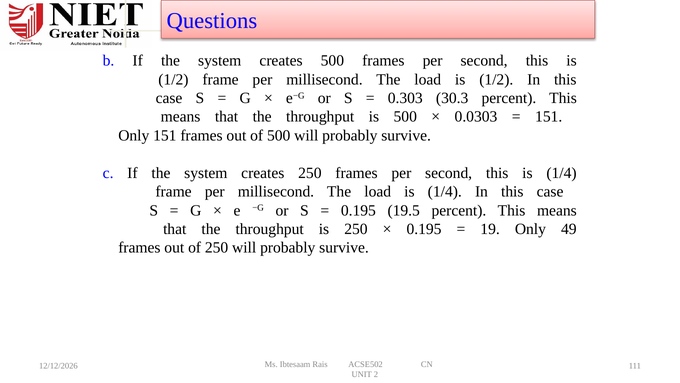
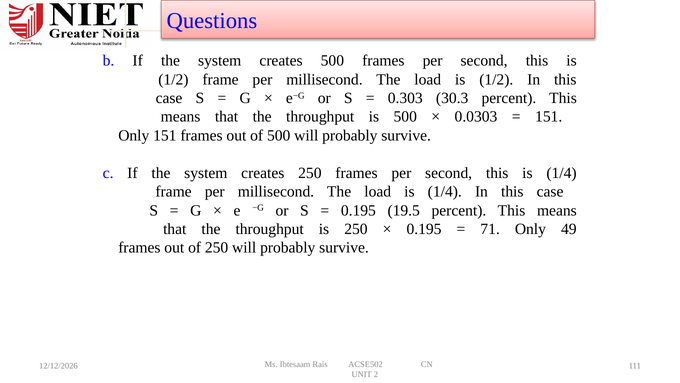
19: 19 -> 71
